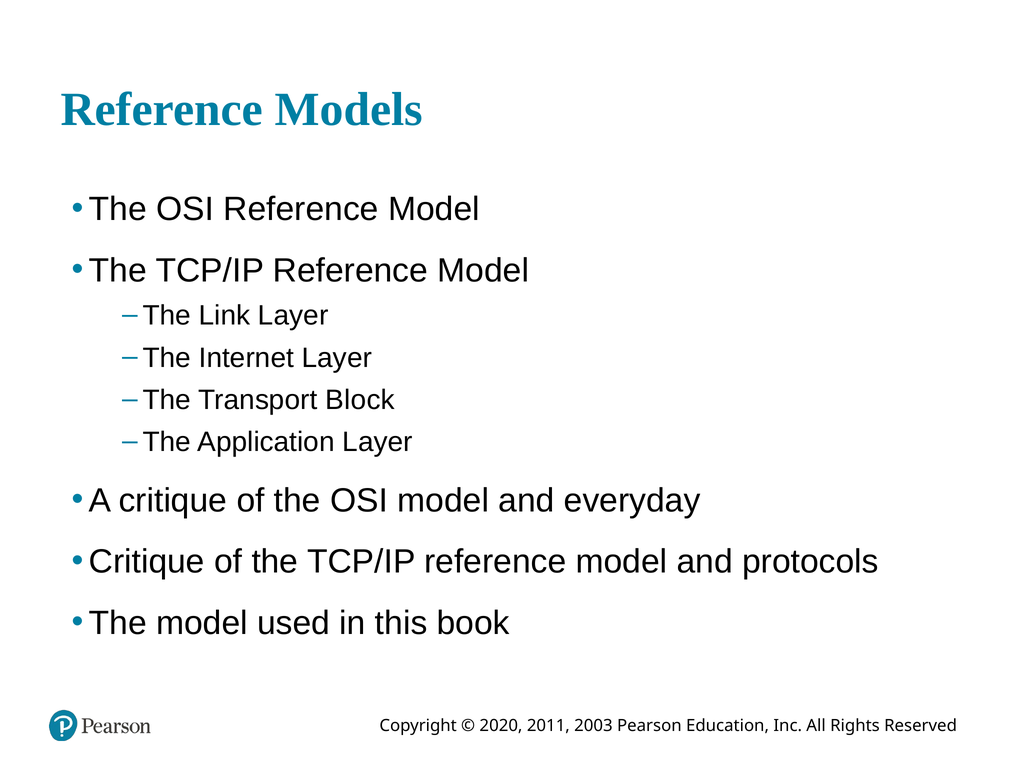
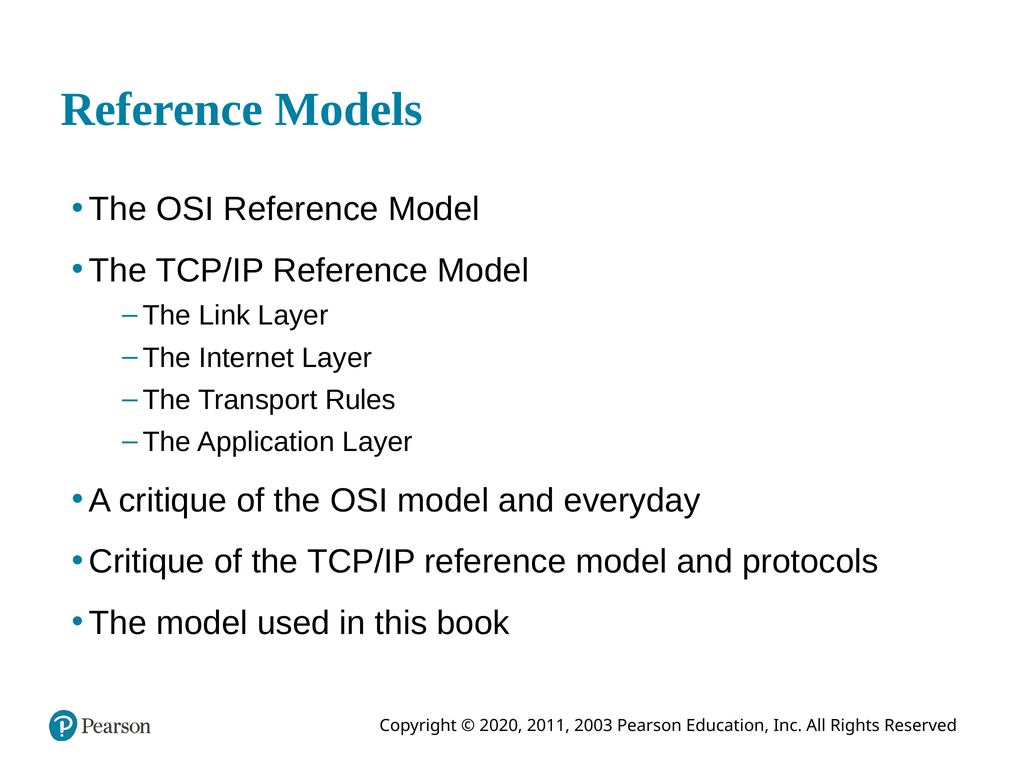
Block: Block -> Rules
